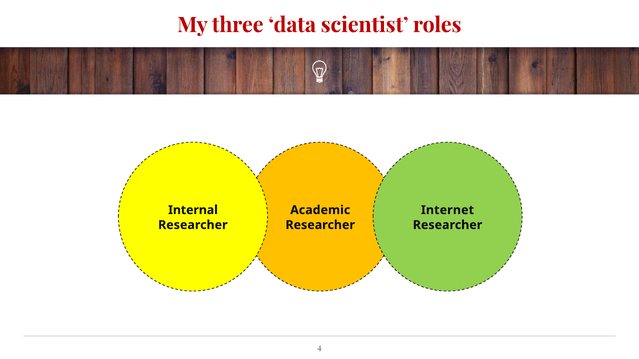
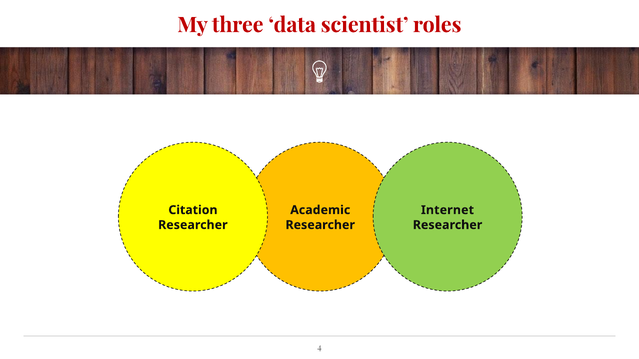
Internal: Internal -> Citation
